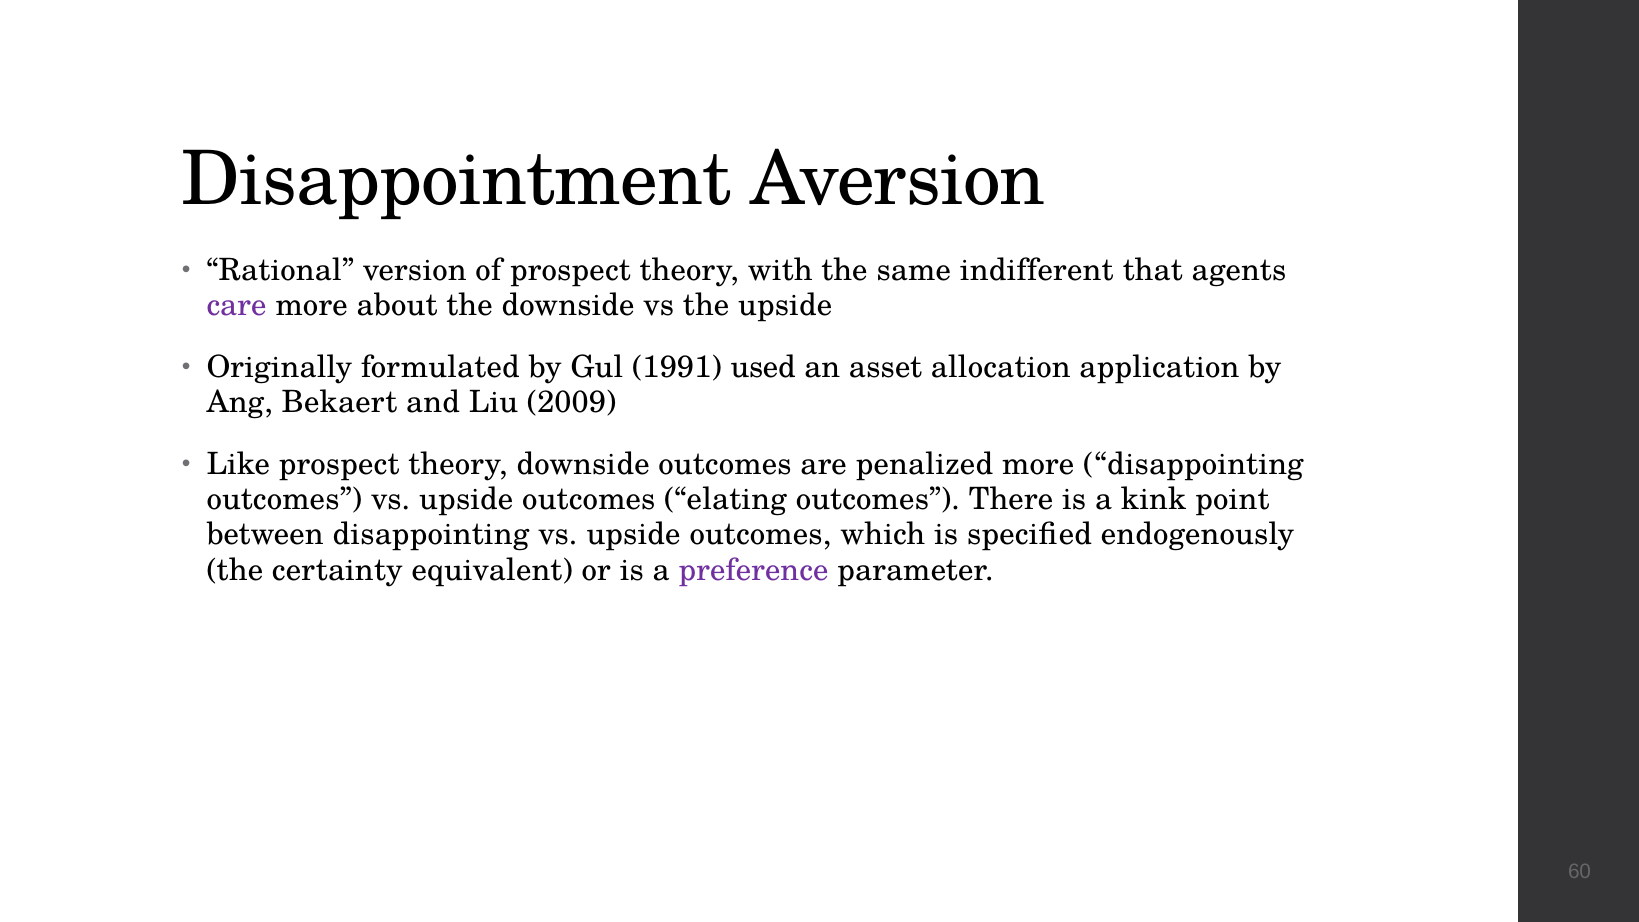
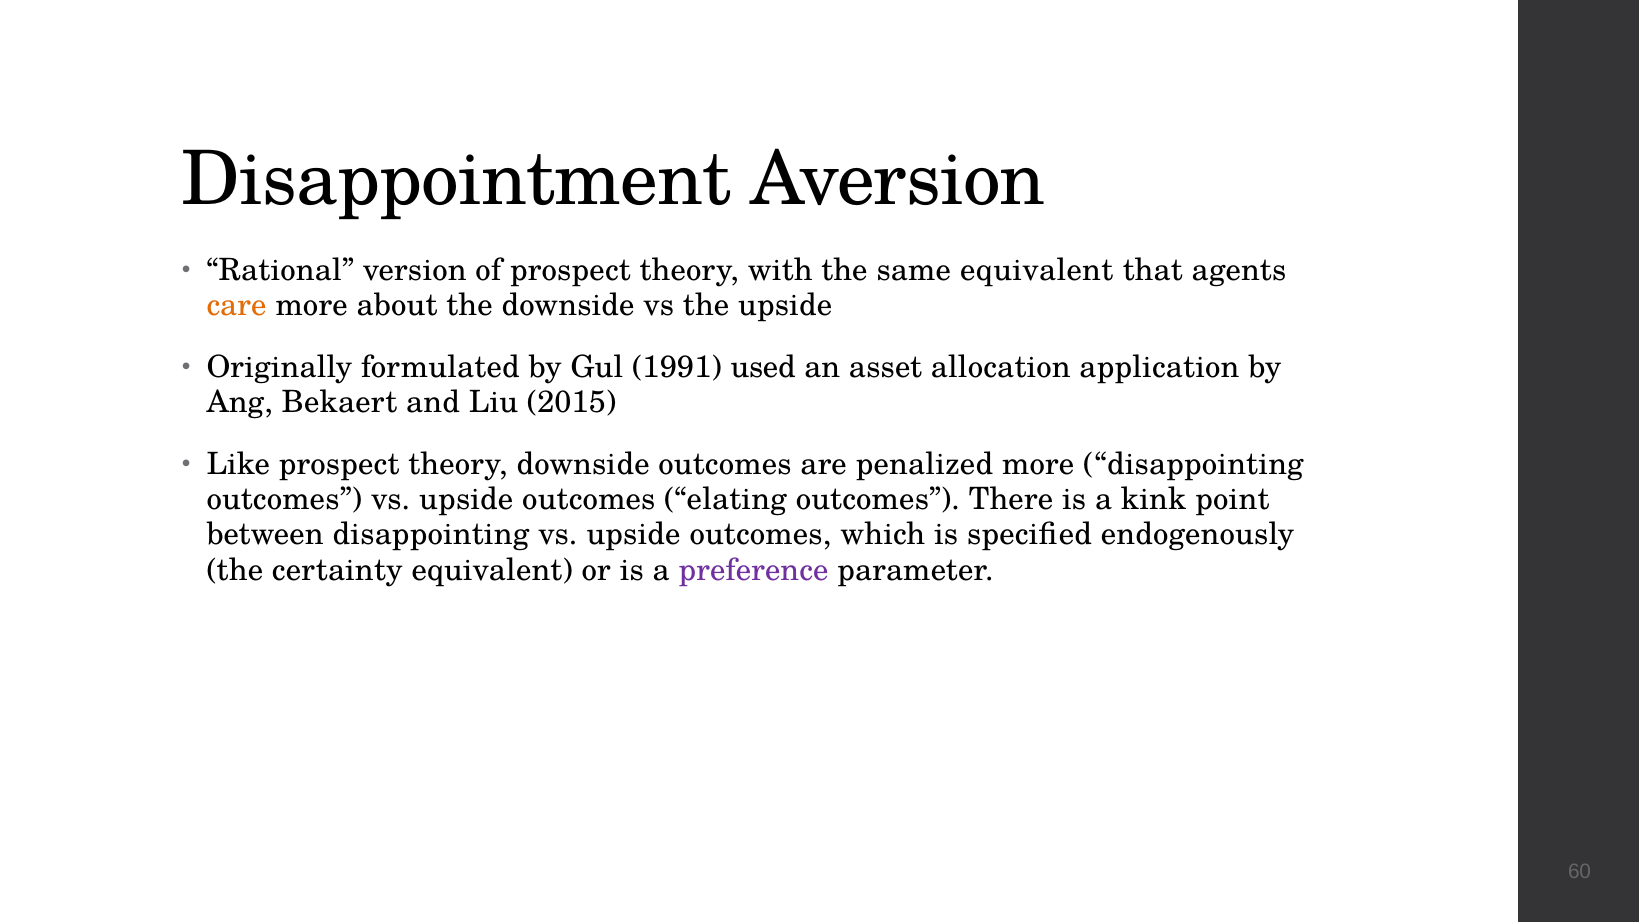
same indifferent: indifferent -> equivalent
care colour: purple -> orange
2009: 2009 -> 2015
